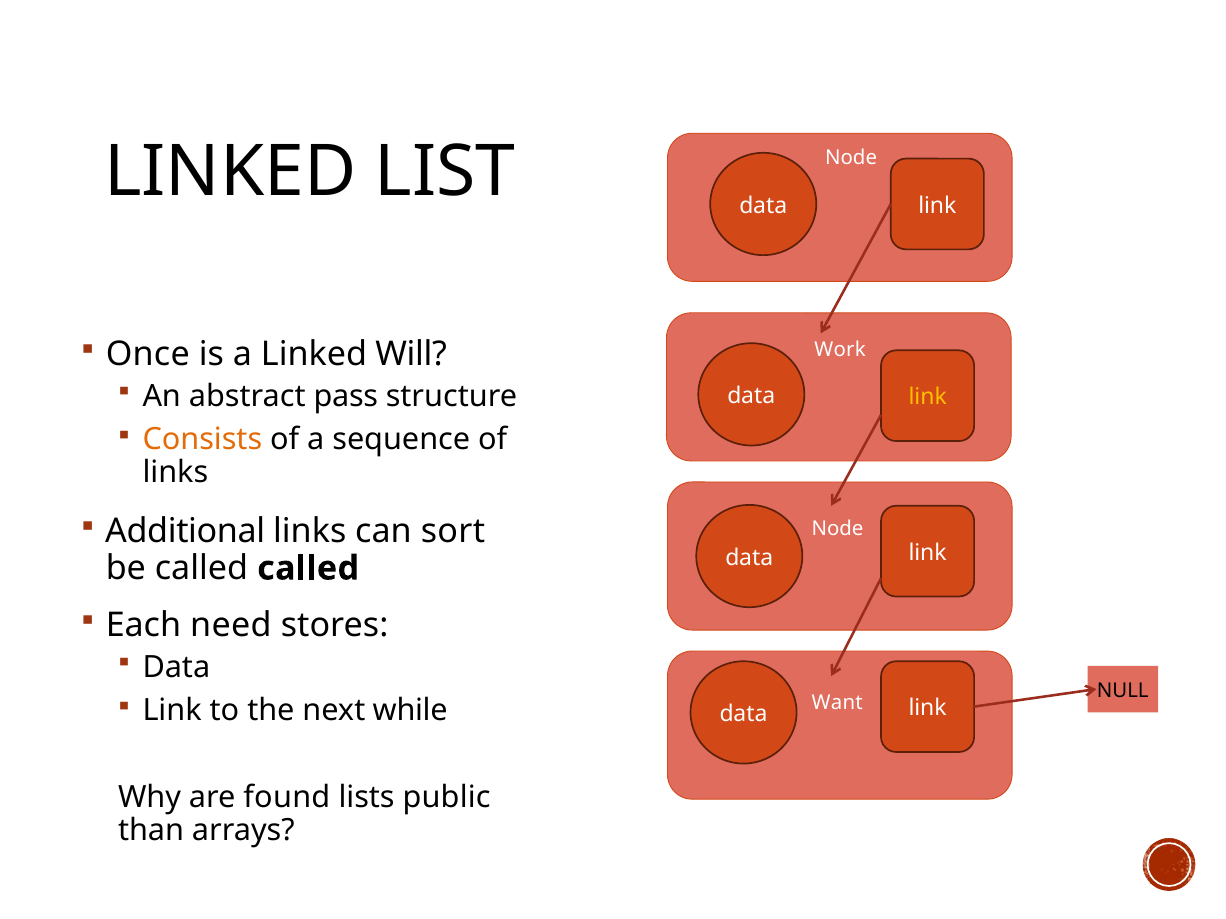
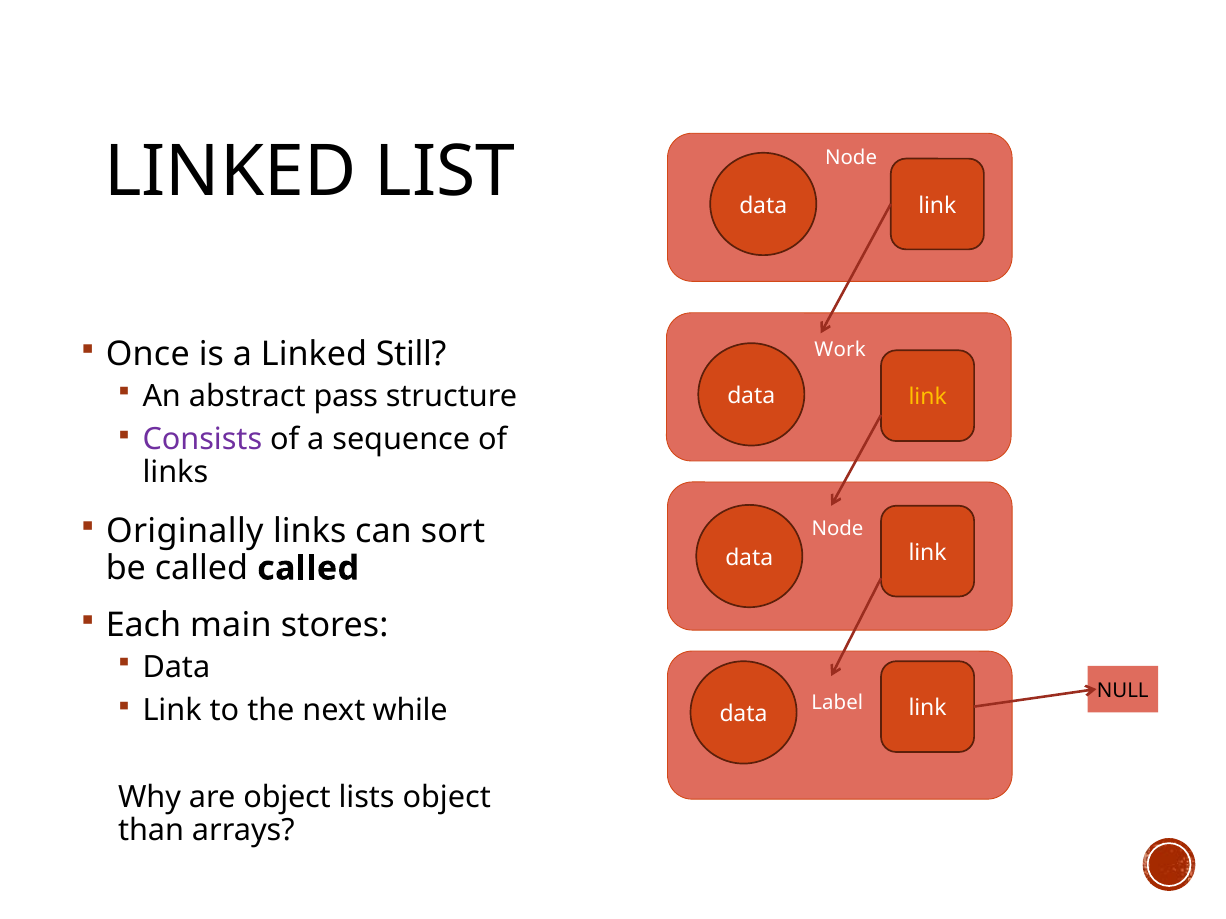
Will: Will -> Still
Consists colour: orange -> purple
Additional: Additional -> Originally
need: need -> main
Want: Want -> Label
are found: found -> object
lists public: public -> object
